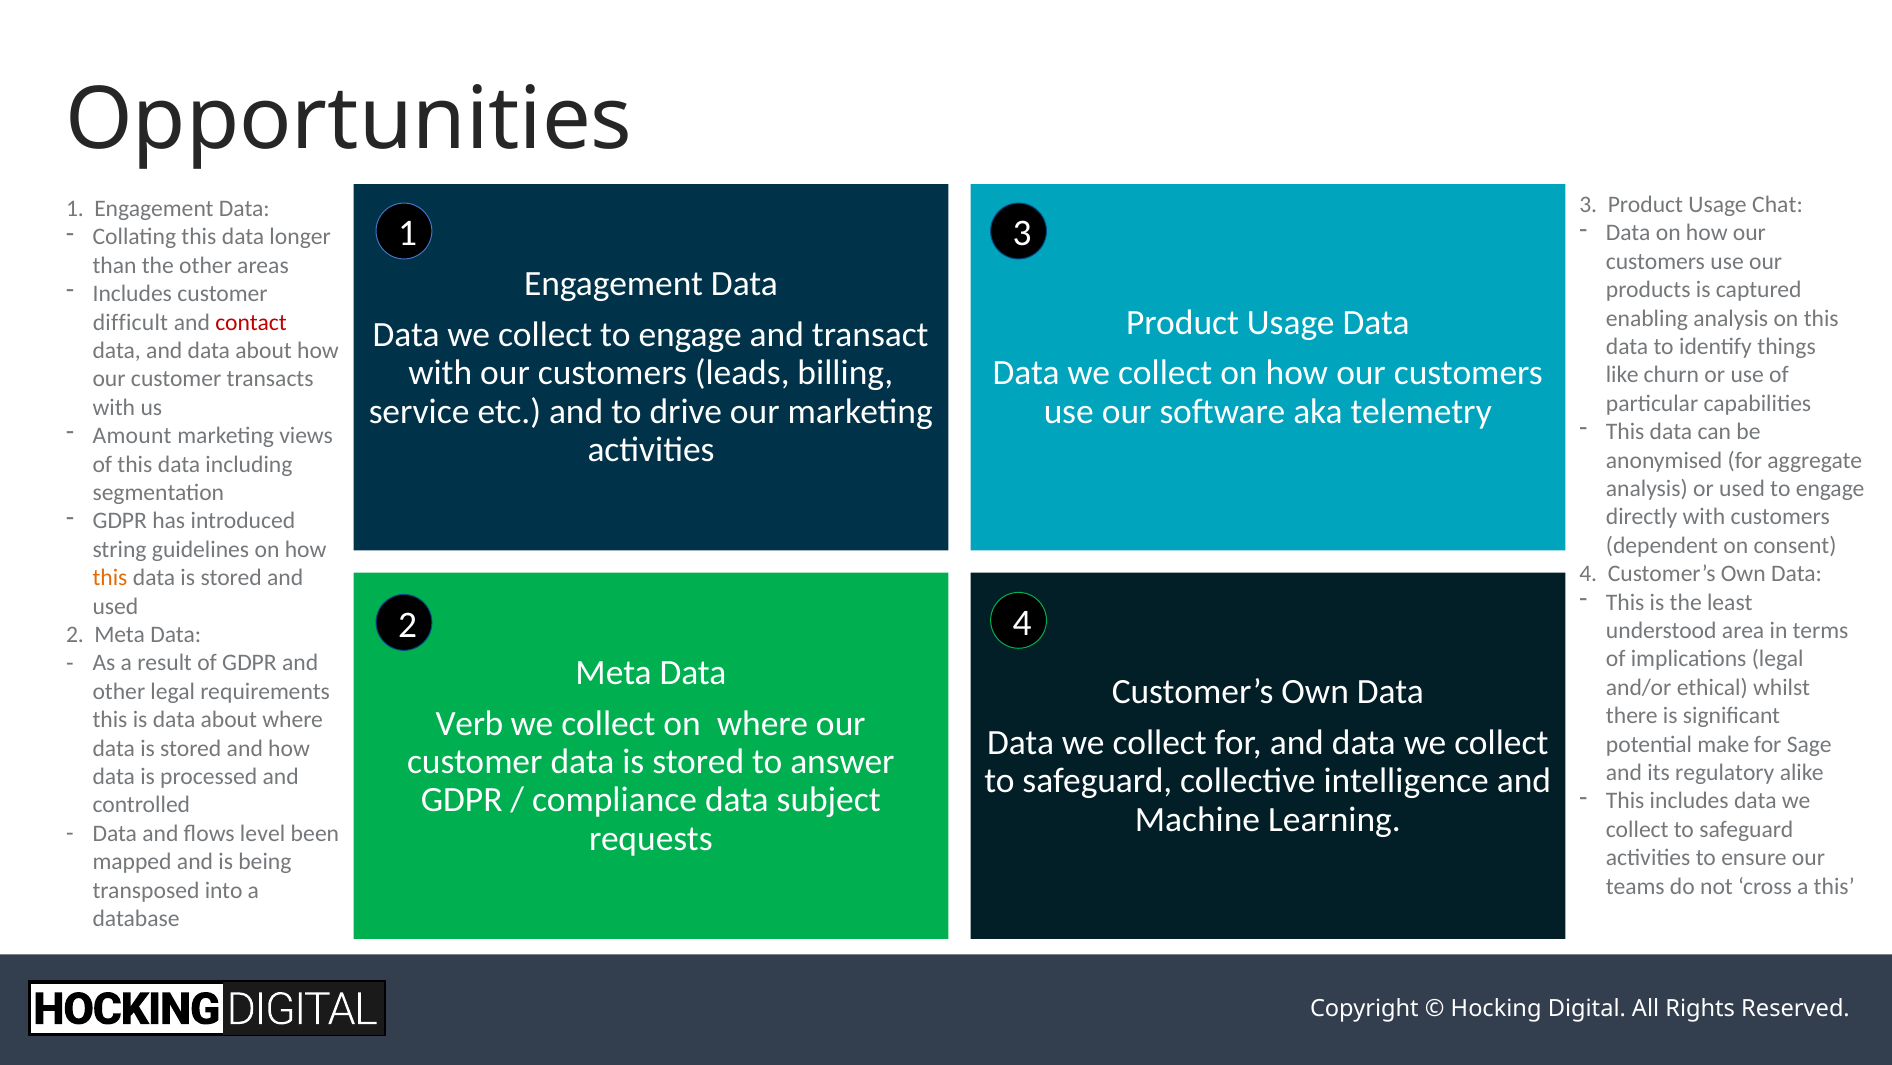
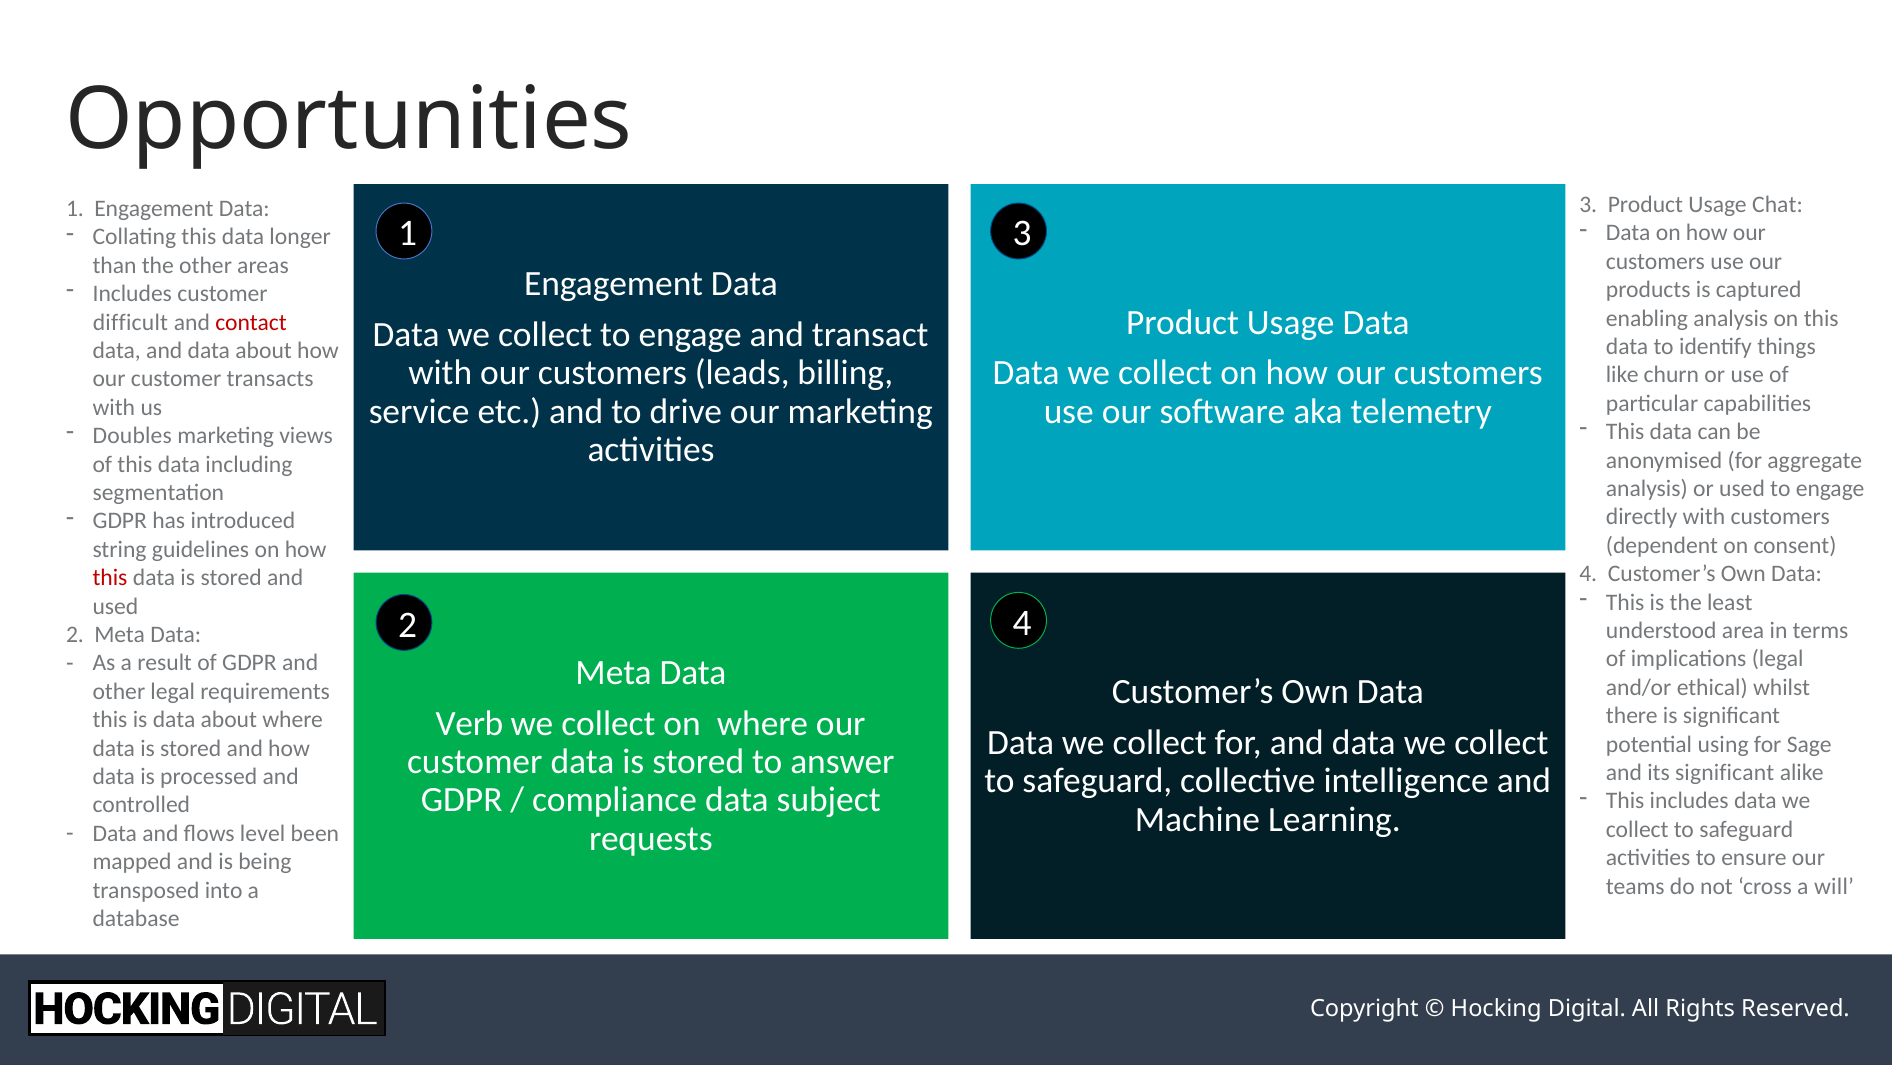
Amount: Amount -> Doubles
this at (110, 577) colour: orange -> red
make: make -> using
its regulatory: regulatory -> significant
a this: this -> will
